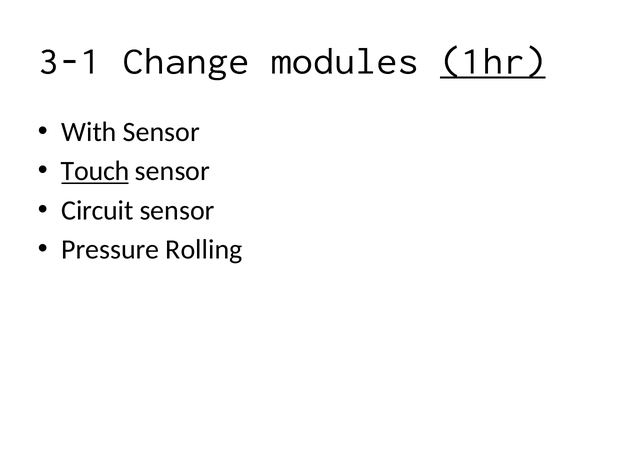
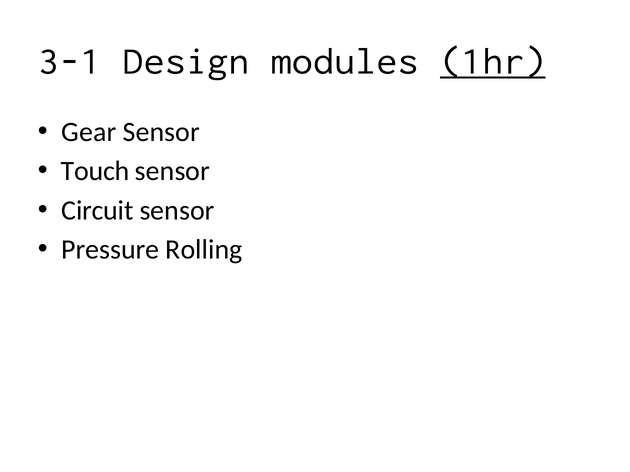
Change: Change -> Design
With: With -> Gear
Touch underline: present -> none
